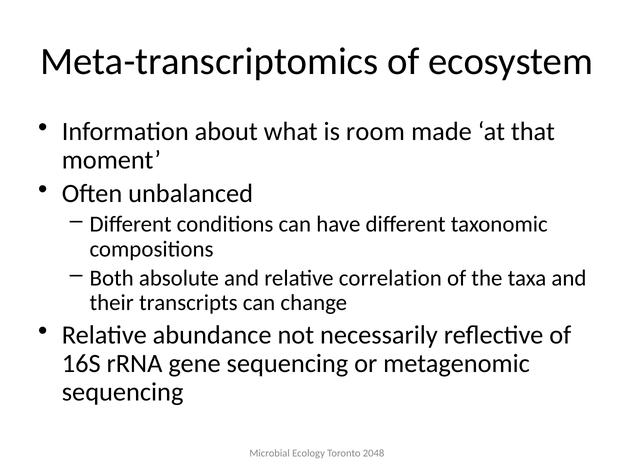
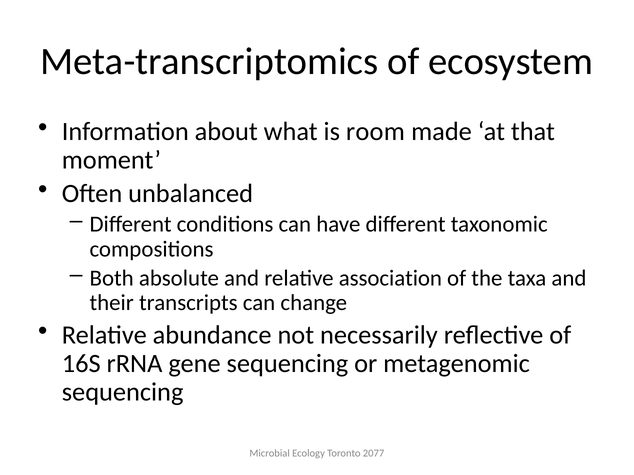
correlation: correlation -> association
2048: 2048 -> 2077
